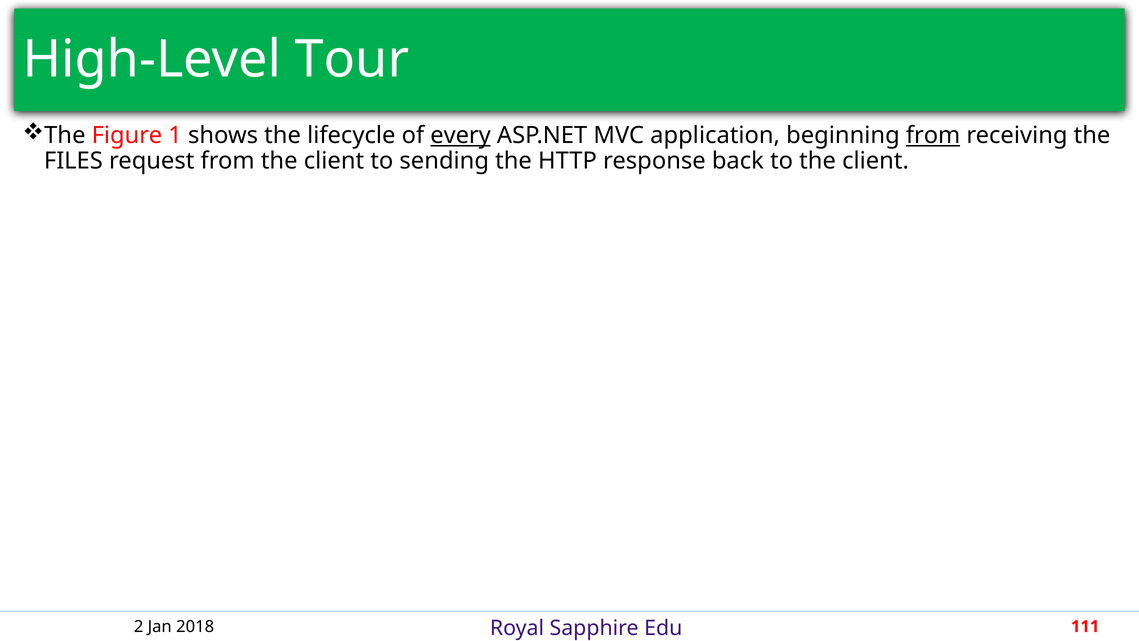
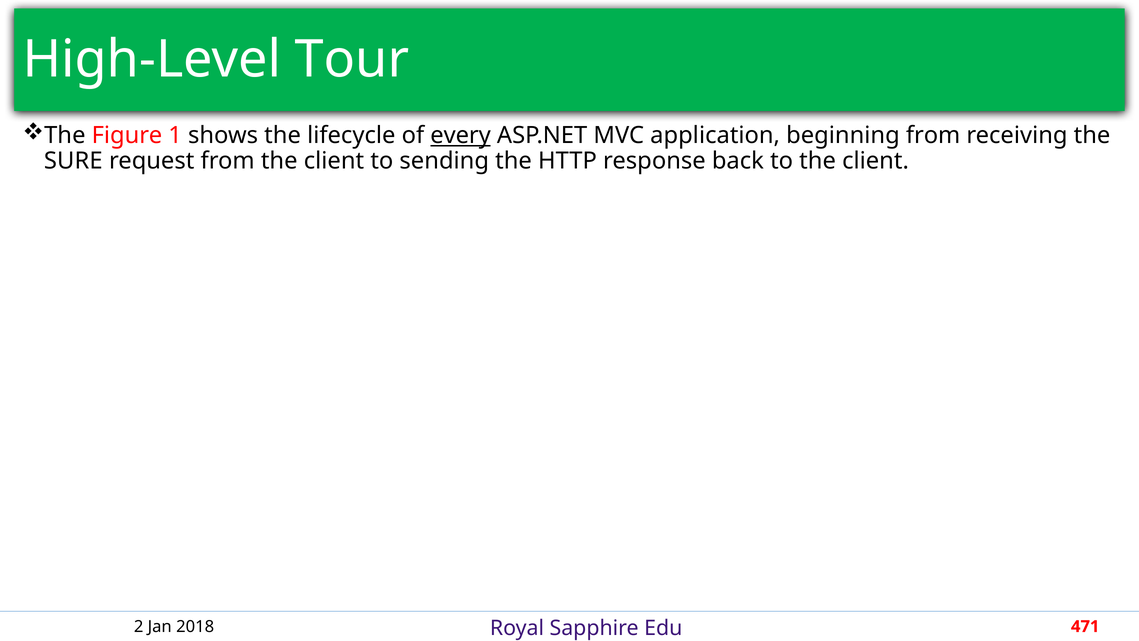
from at (933, 135) underline: present -> none
FILES: FILES -> SURE
111: 111 -> 471
